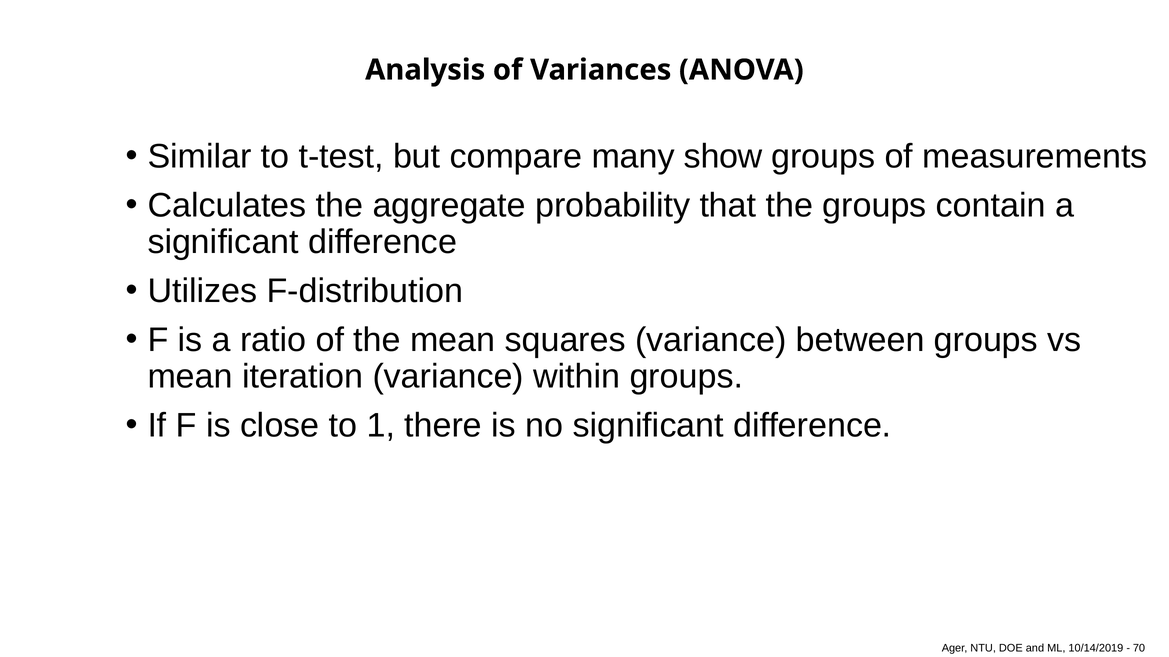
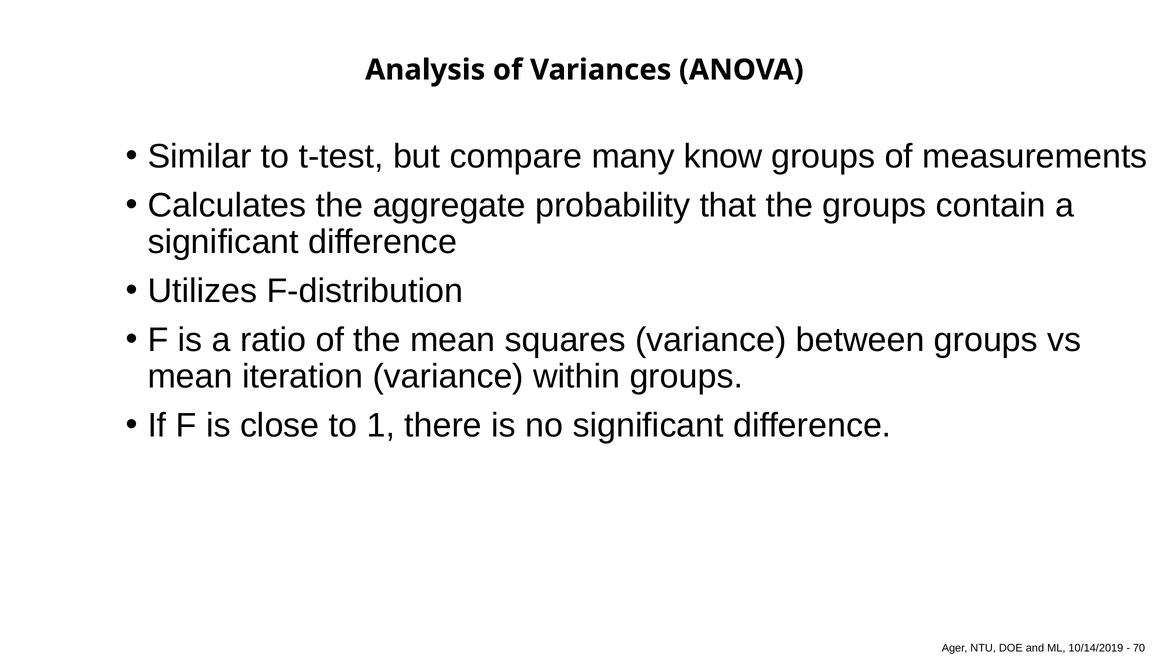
show: show -> know
